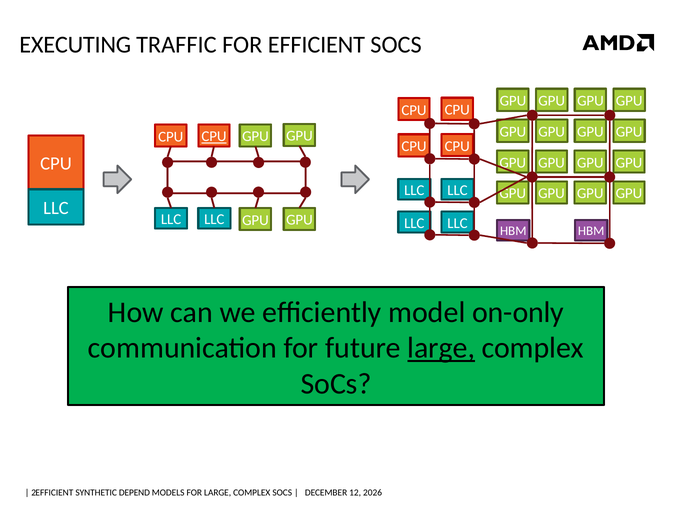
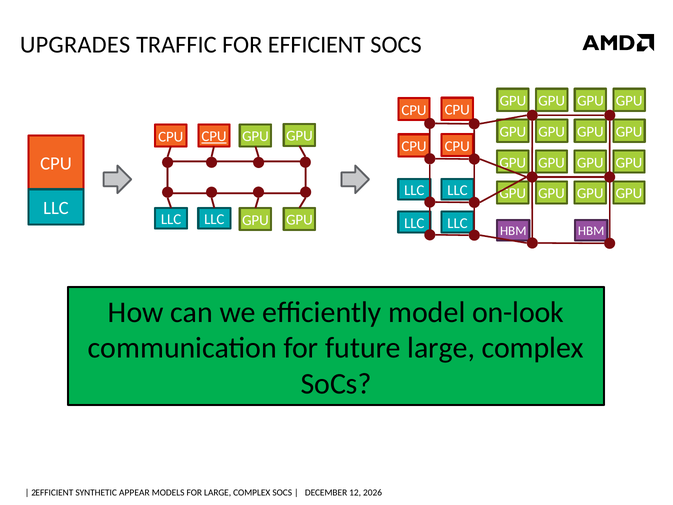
EXECUTING: EXECUTING -> UPGRADES
on-only: on-only -> on-look
large at (441, 348) underline: present -> none
DEPEND: DEPEND -> APPEAR
